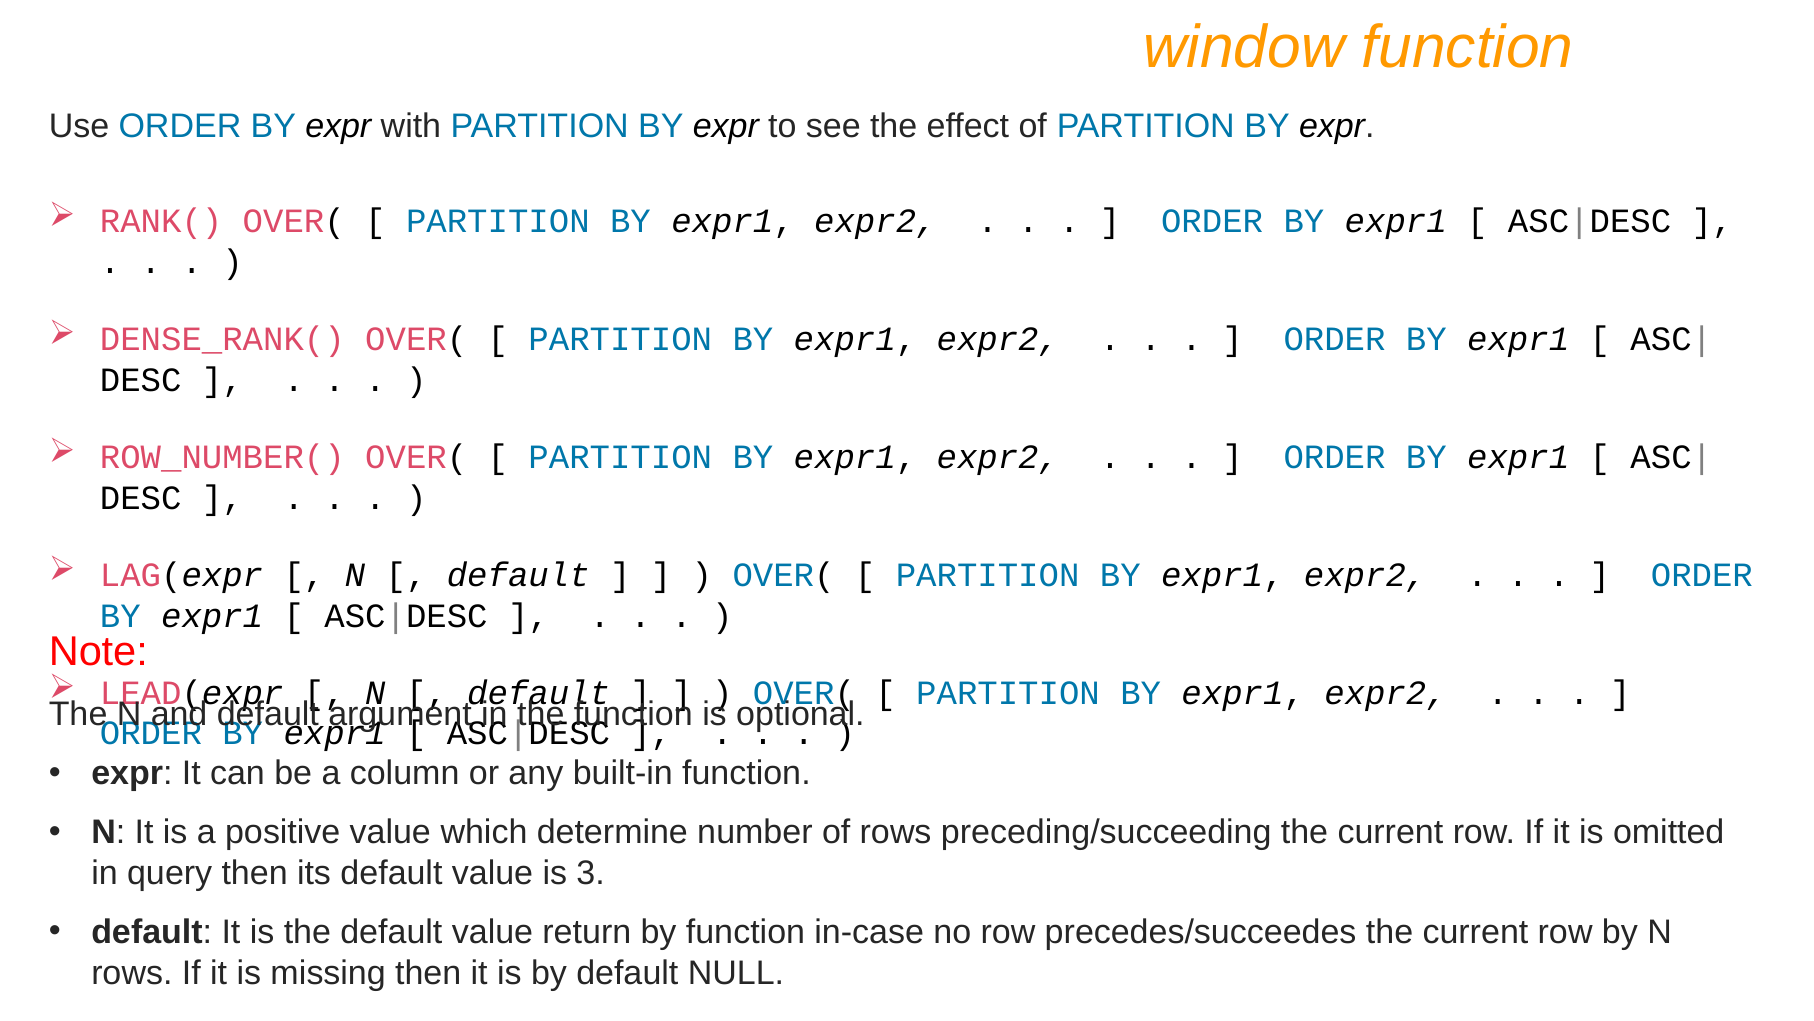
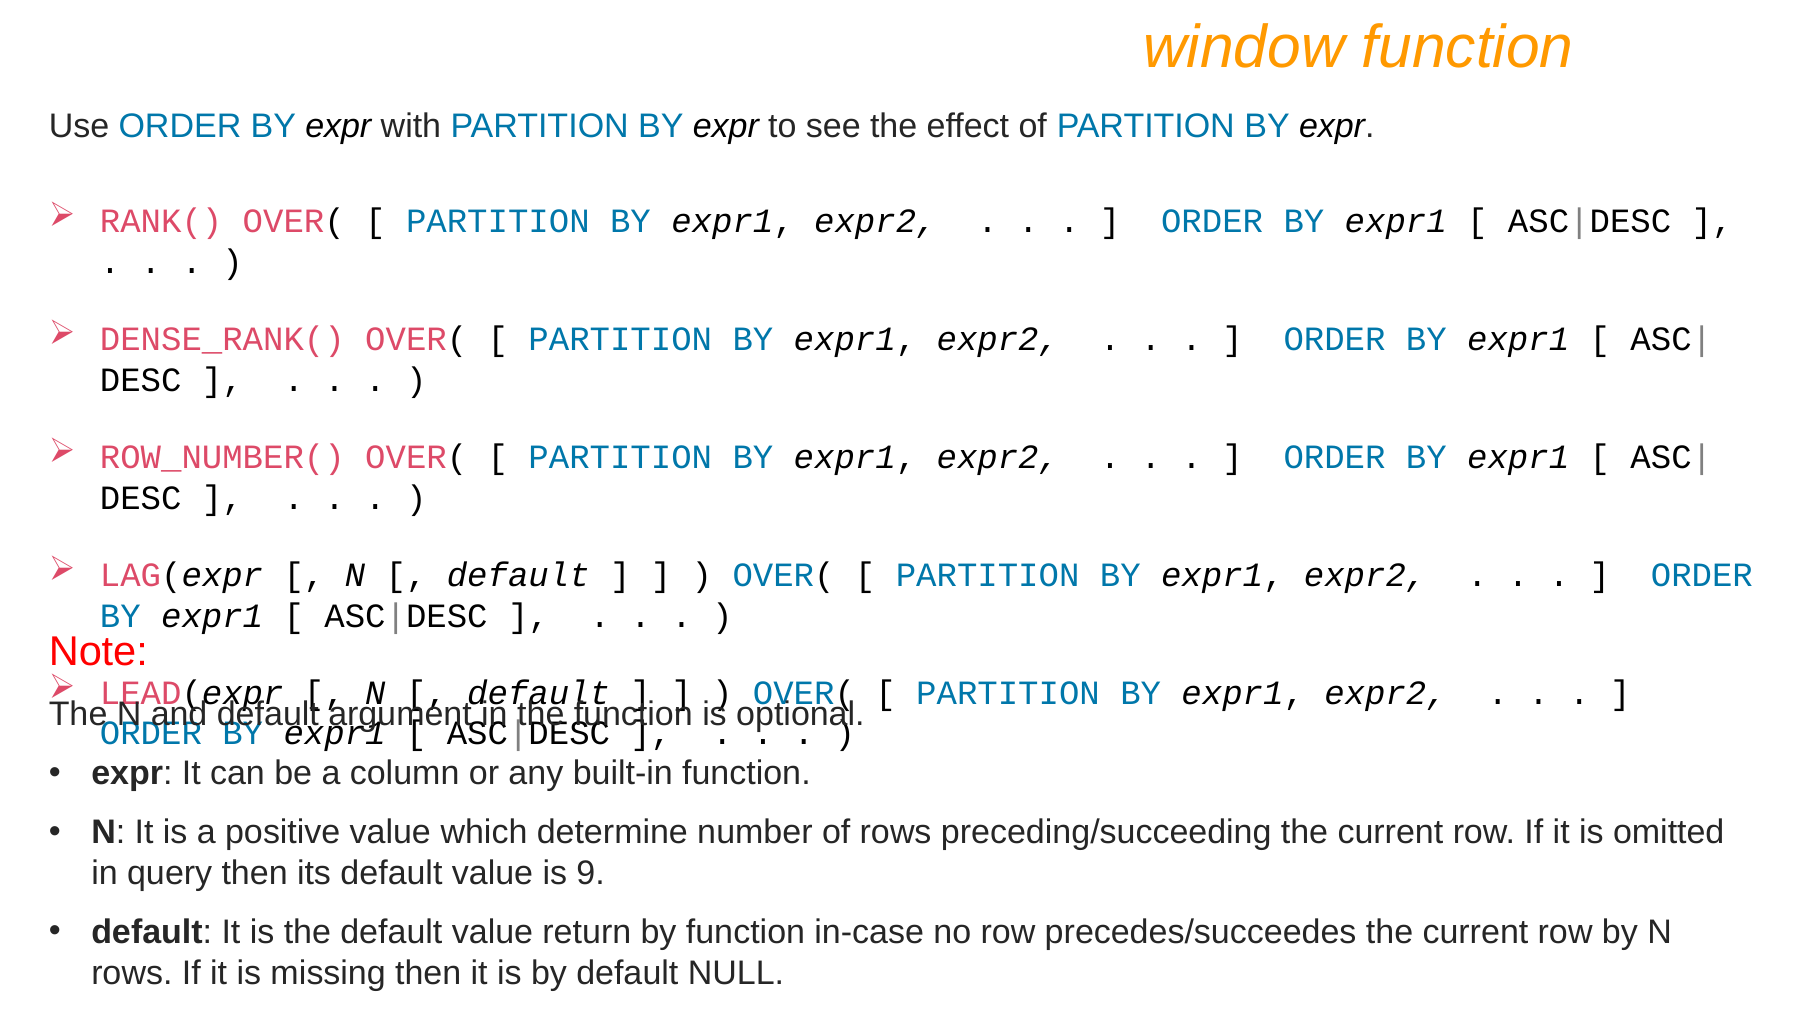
3: 3 -> 9
